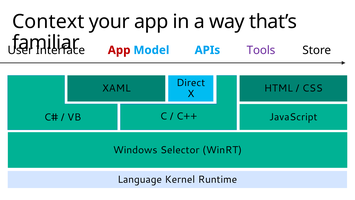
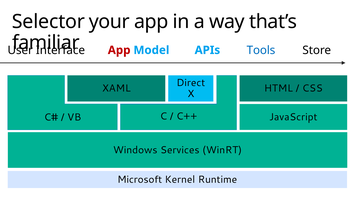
Context: Context -> Selector
Tools colour: purple -> blue
Selector: Selector -> Services
Language: Language -> Microsoft
